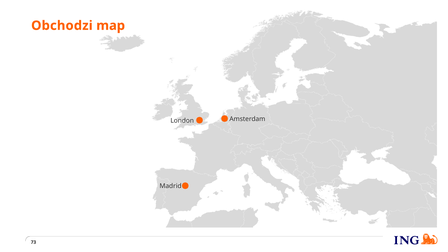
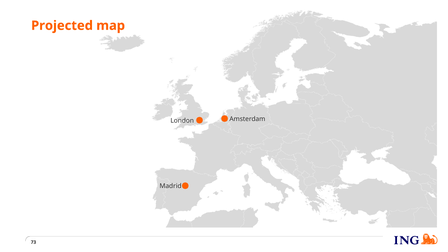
Obchodzi: Obchodzi -> Projected
